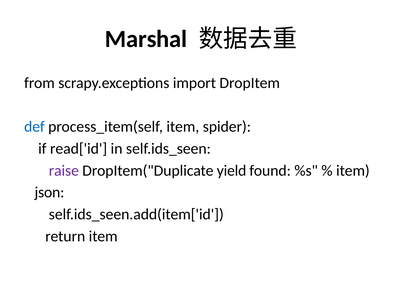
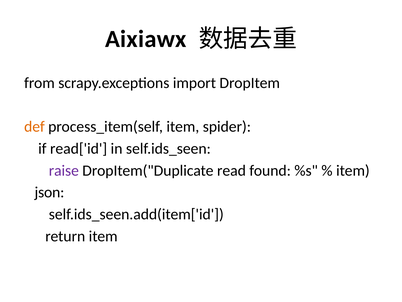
Marshal: Marshal -> Aixiawx
def colour: blue -> orange
yield: yield -> read
